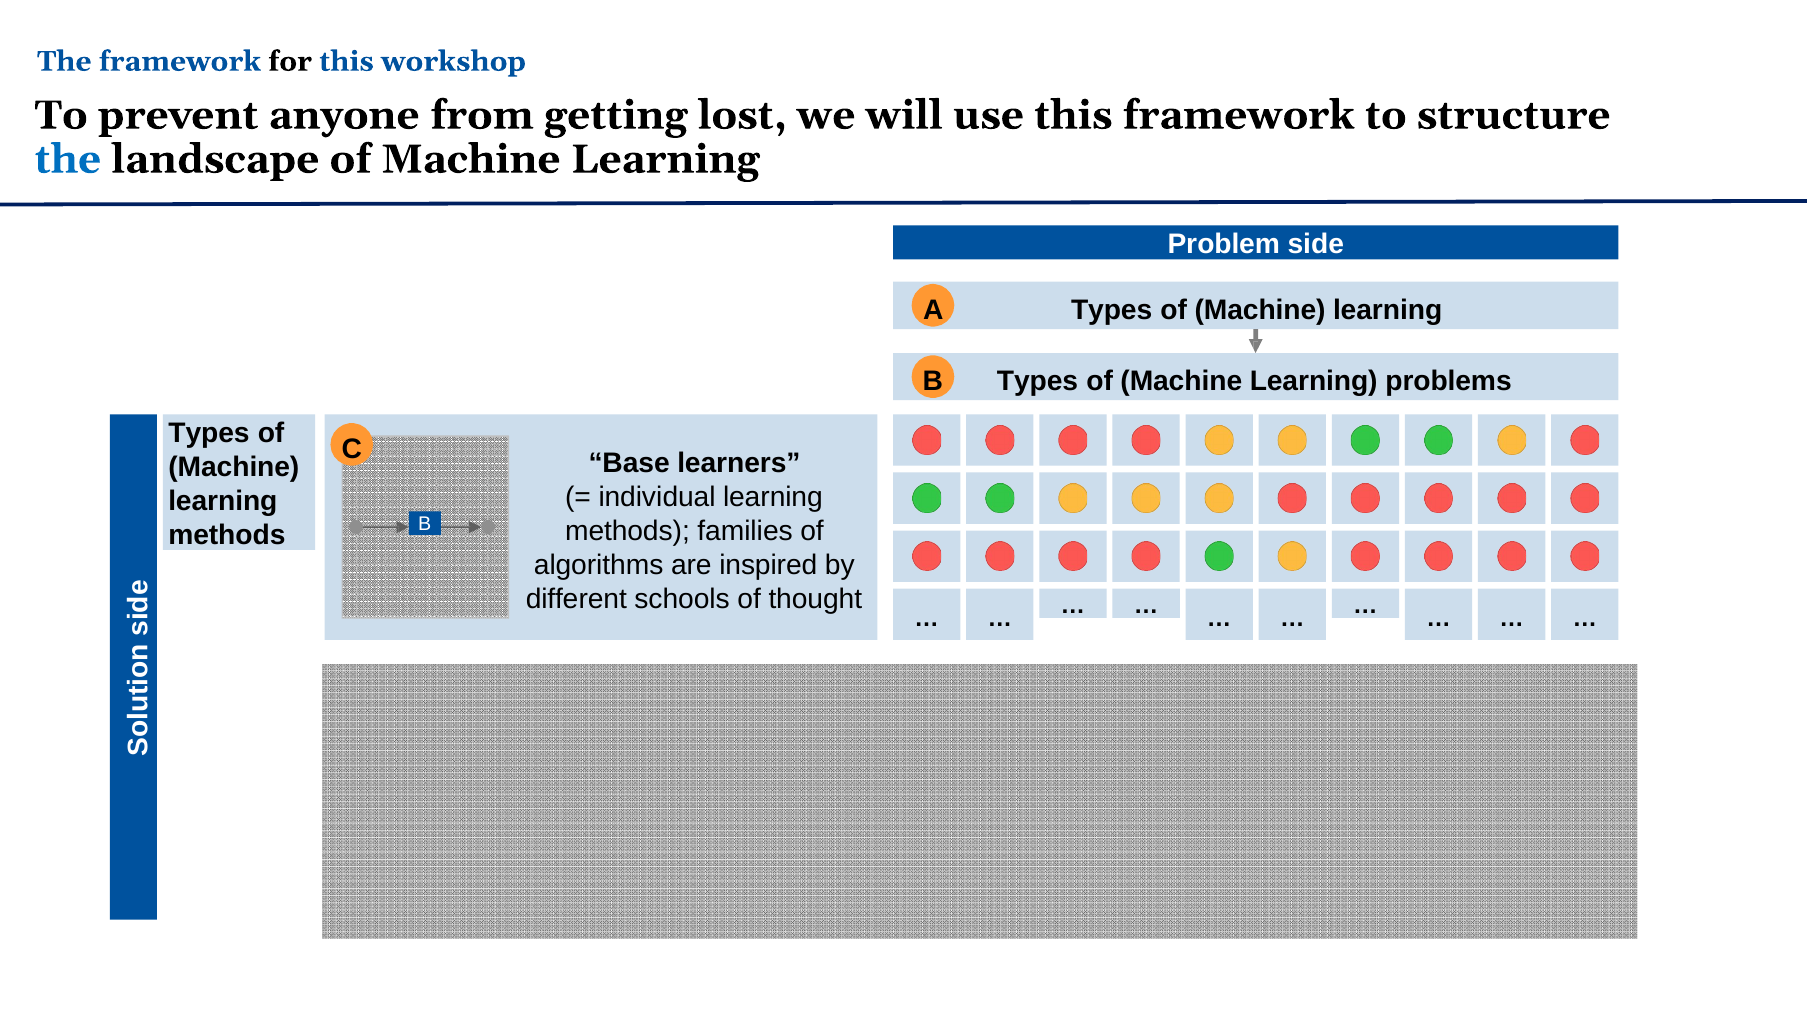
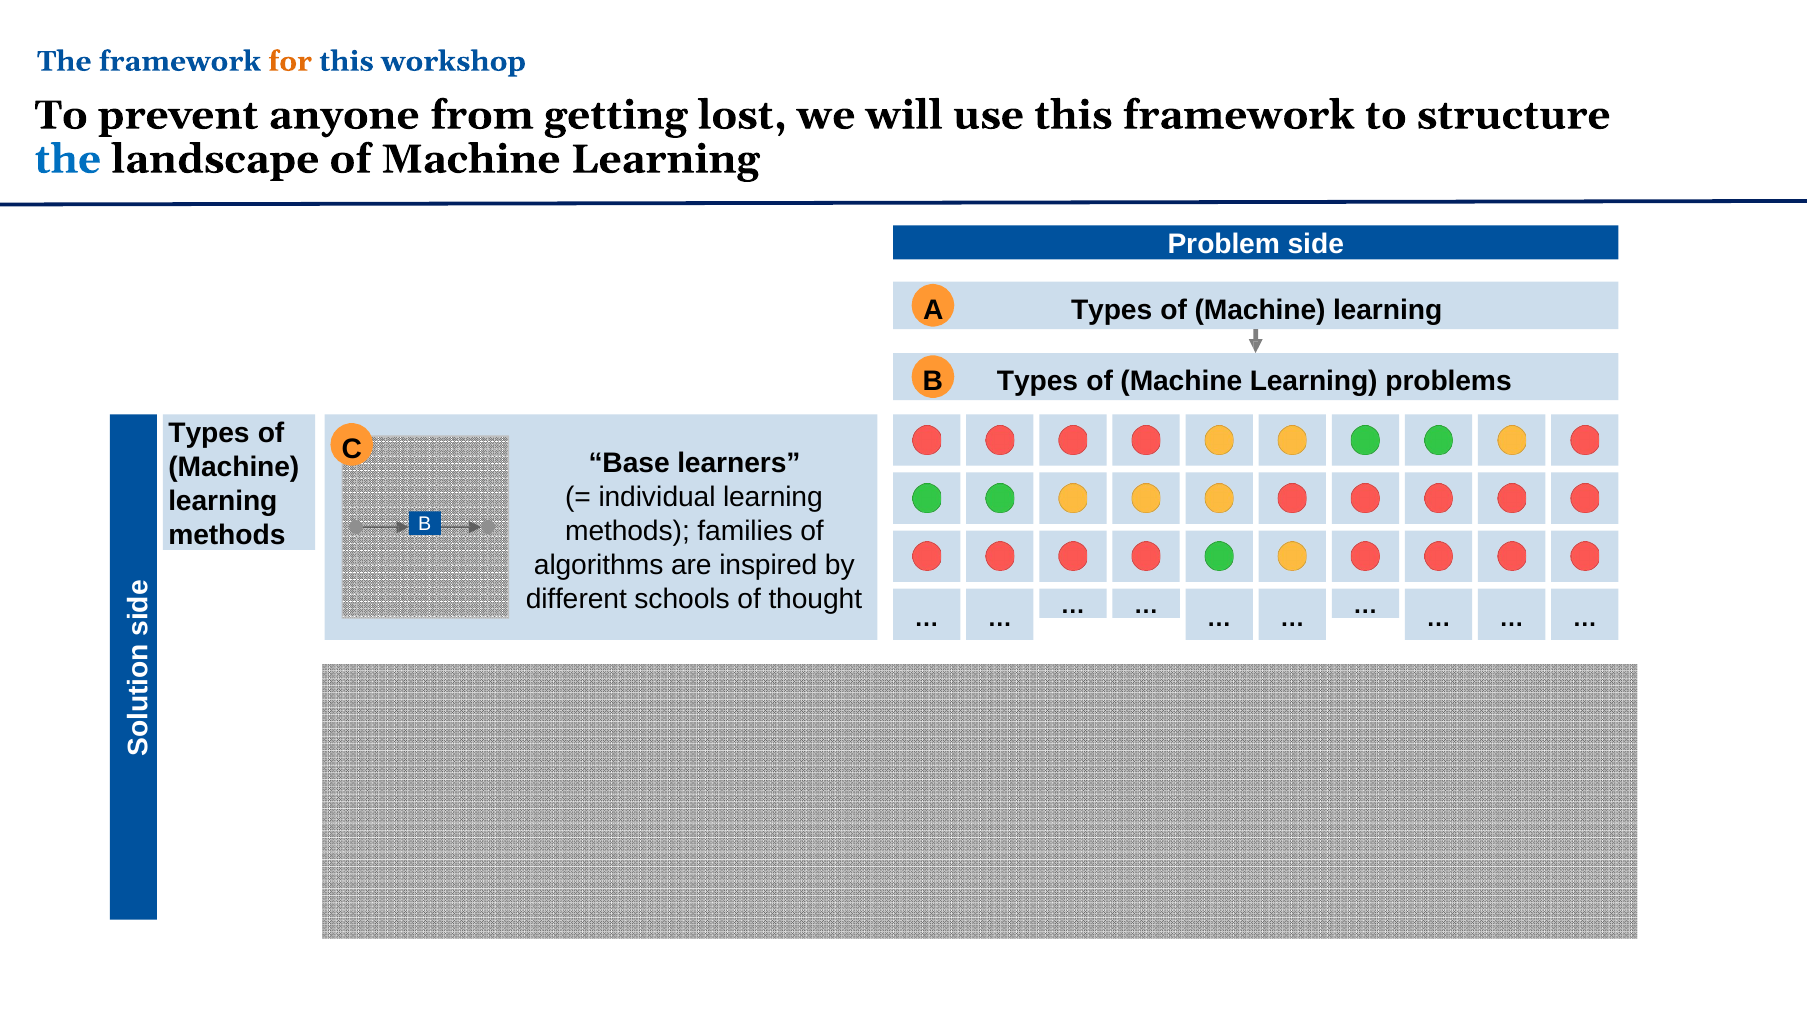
for colour: black -> orange
